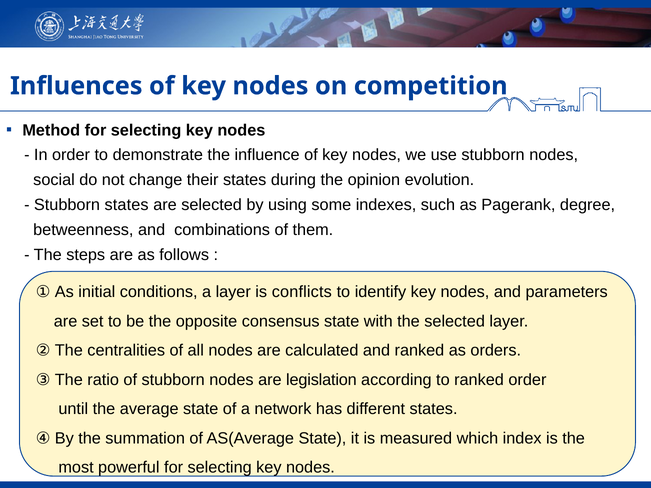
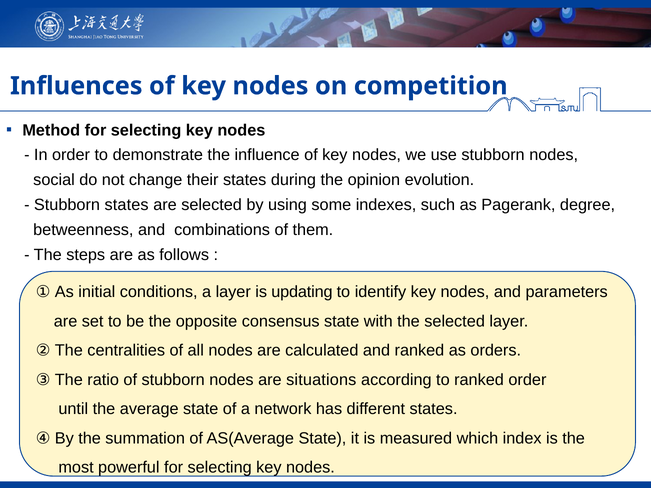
conflicts: conflicts -> updating
legislation: legislation -> situations
